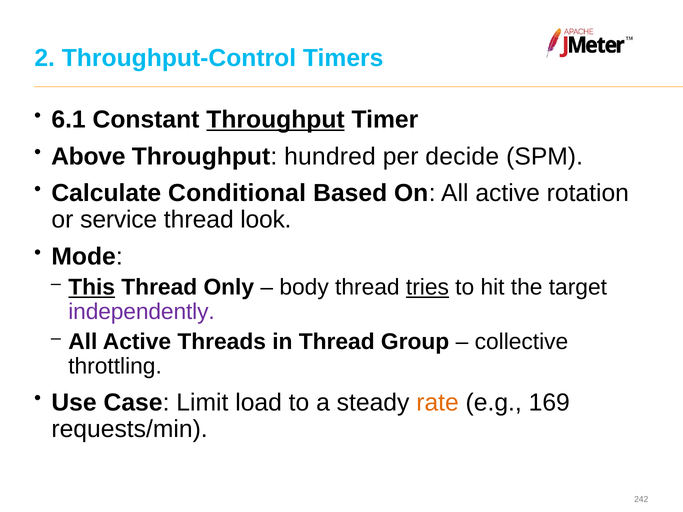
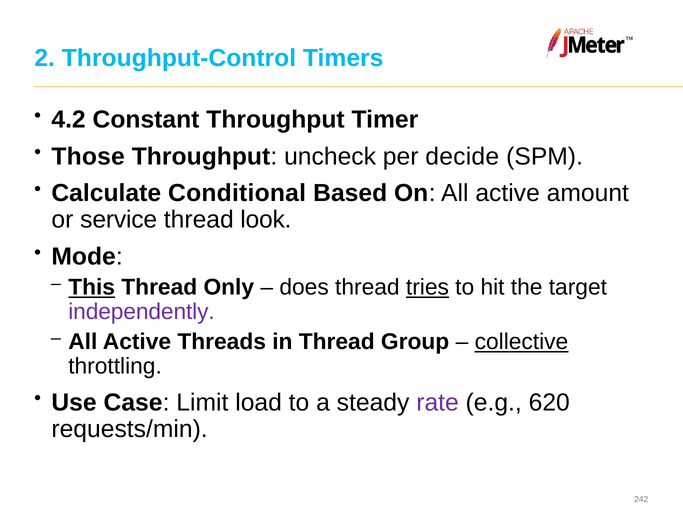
6.1: 6.1 -> 4.2
Throughput at (275, 120) underline: present -> none
Above: Above -> Those
hundred: hundred -> uncheck
rotation: rotation -> amount
body: body -> does
collective underline: none -> present
rate colour: orange -> purple
169: 169 -> 620
